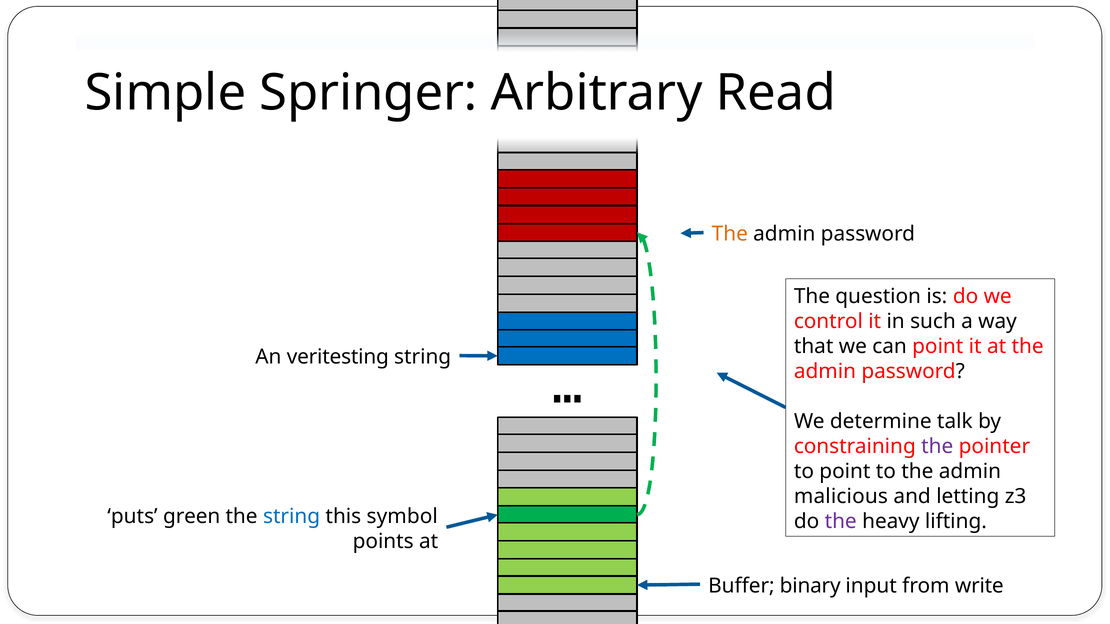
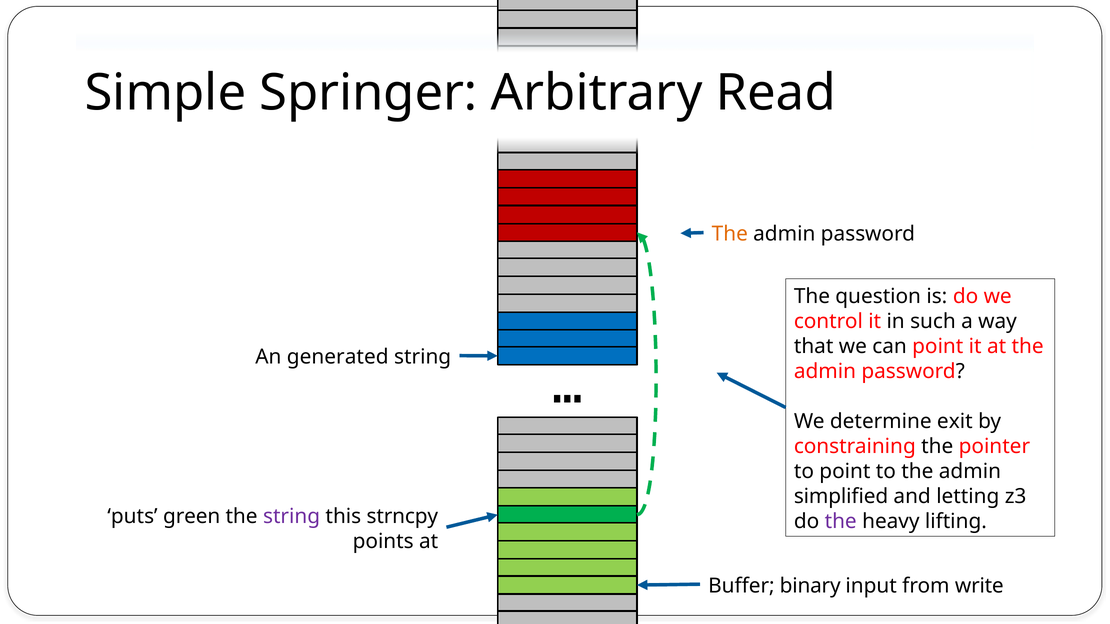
veritesting: veritesting -> generated
talk: talk -> exit
the at (937, 447) colour: purple -> black
malicious: malicious -> simplified
string at (292, 516) colour: blue -> purple
symbol: symbol -> strncpy
